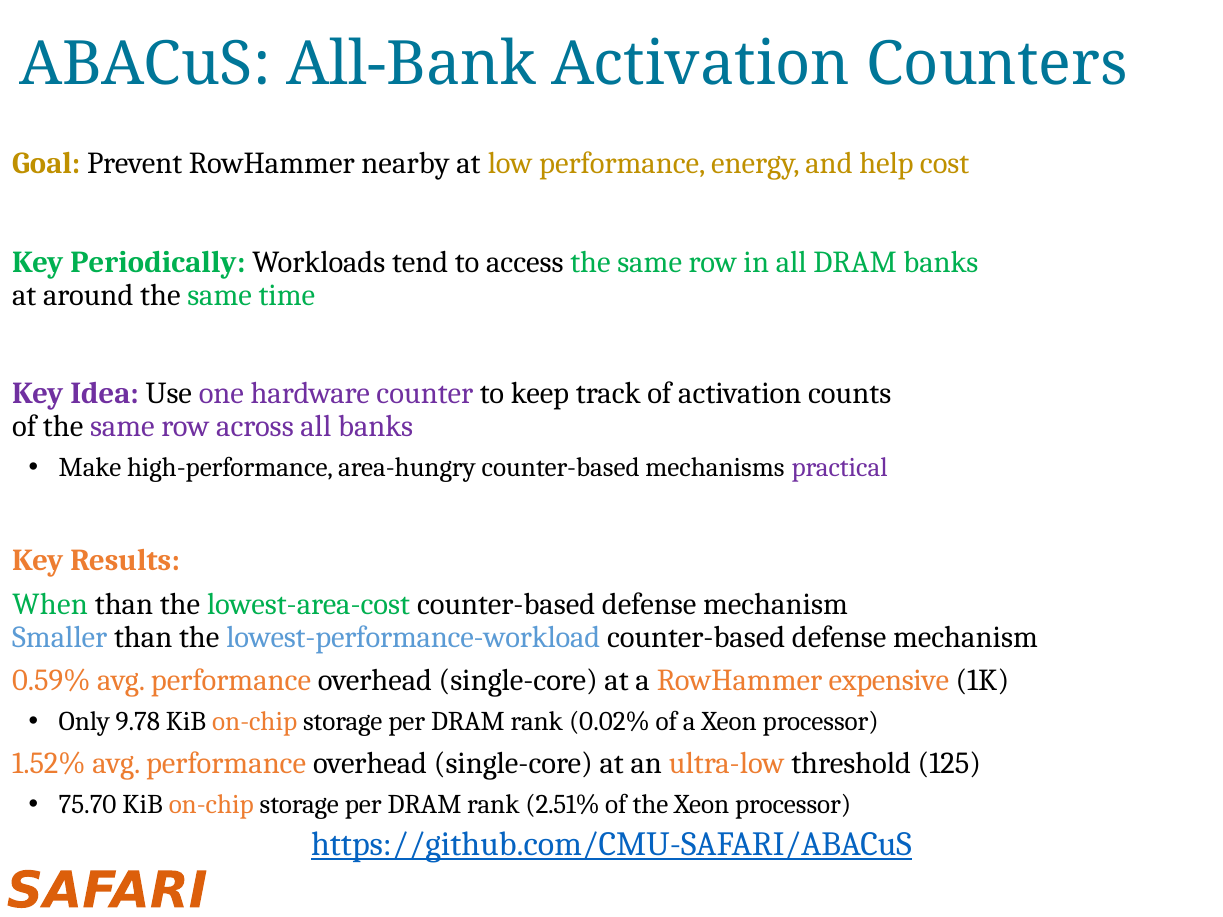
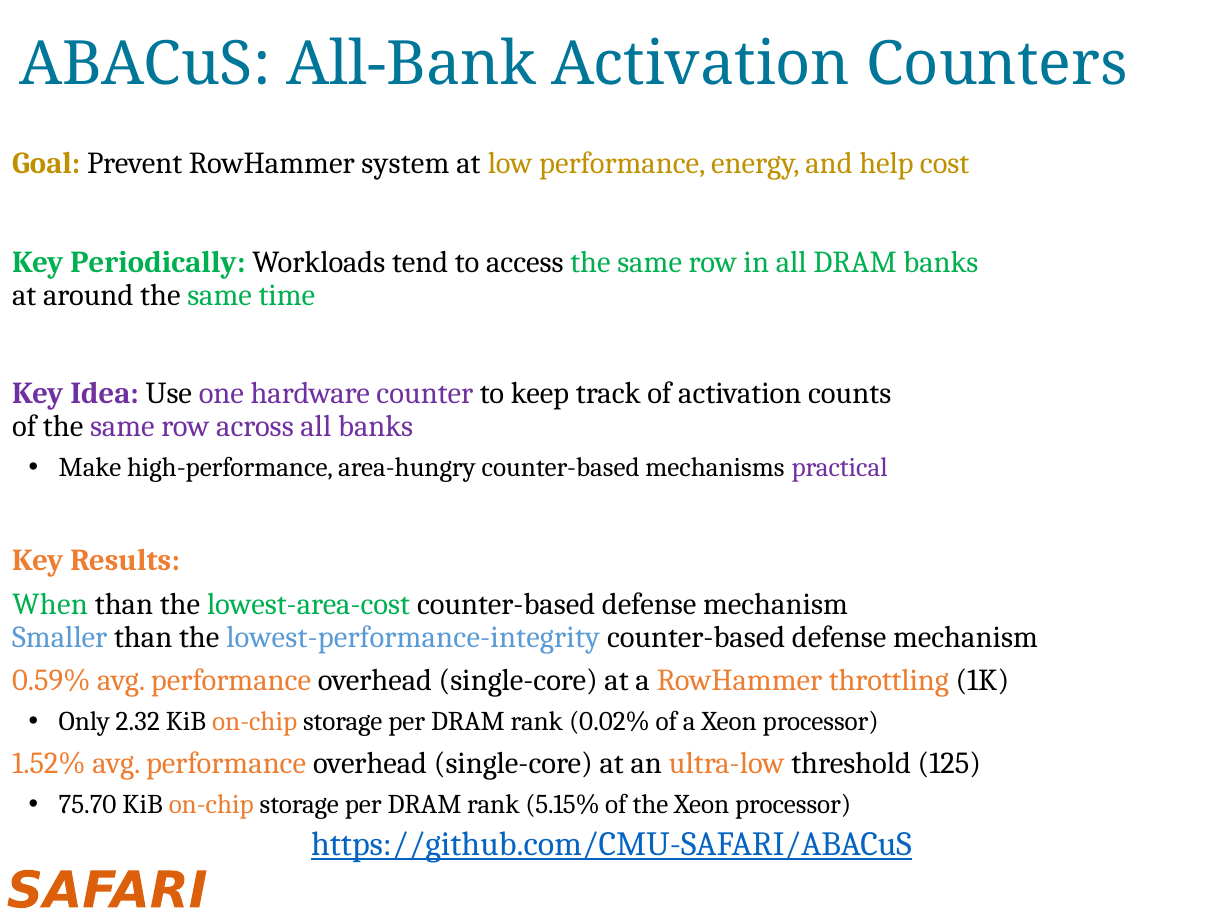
nearby: nearby -> system
lowest-performance-workload: lowest-performance-workload -> lowest-performance-integrity
expensive: expensive -> throttling
9.78: 9.78 -> 2.32
2.51%: 2.51% -> 5.15%
